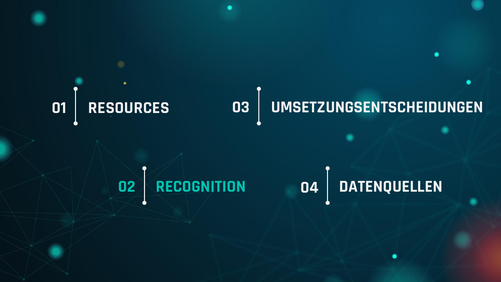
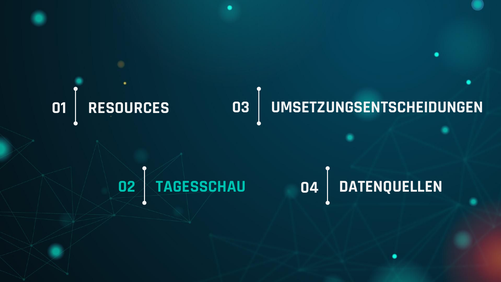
RECOGNITION: RECOGNITION -> TAGESSCHAU
